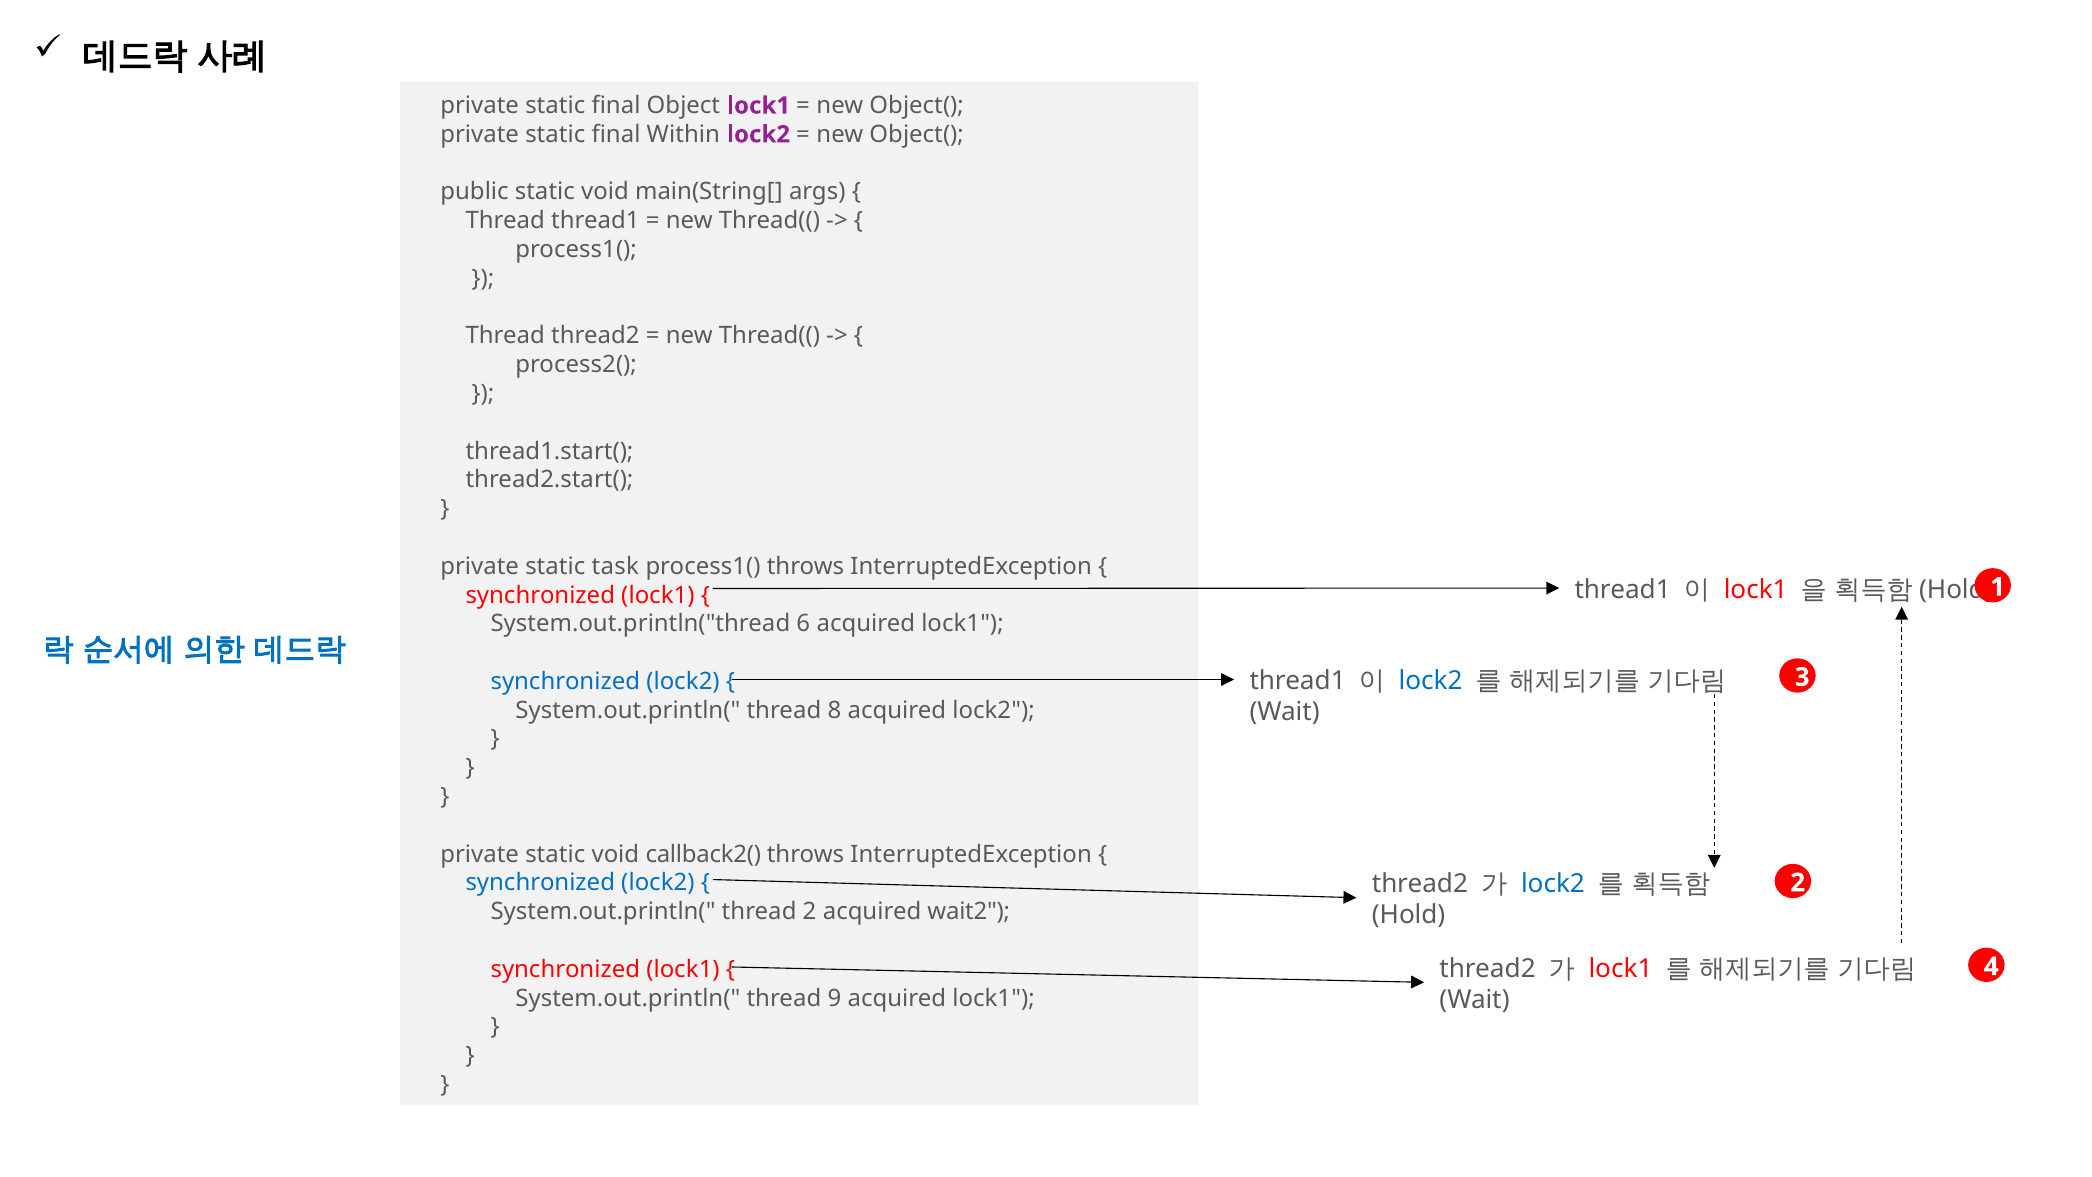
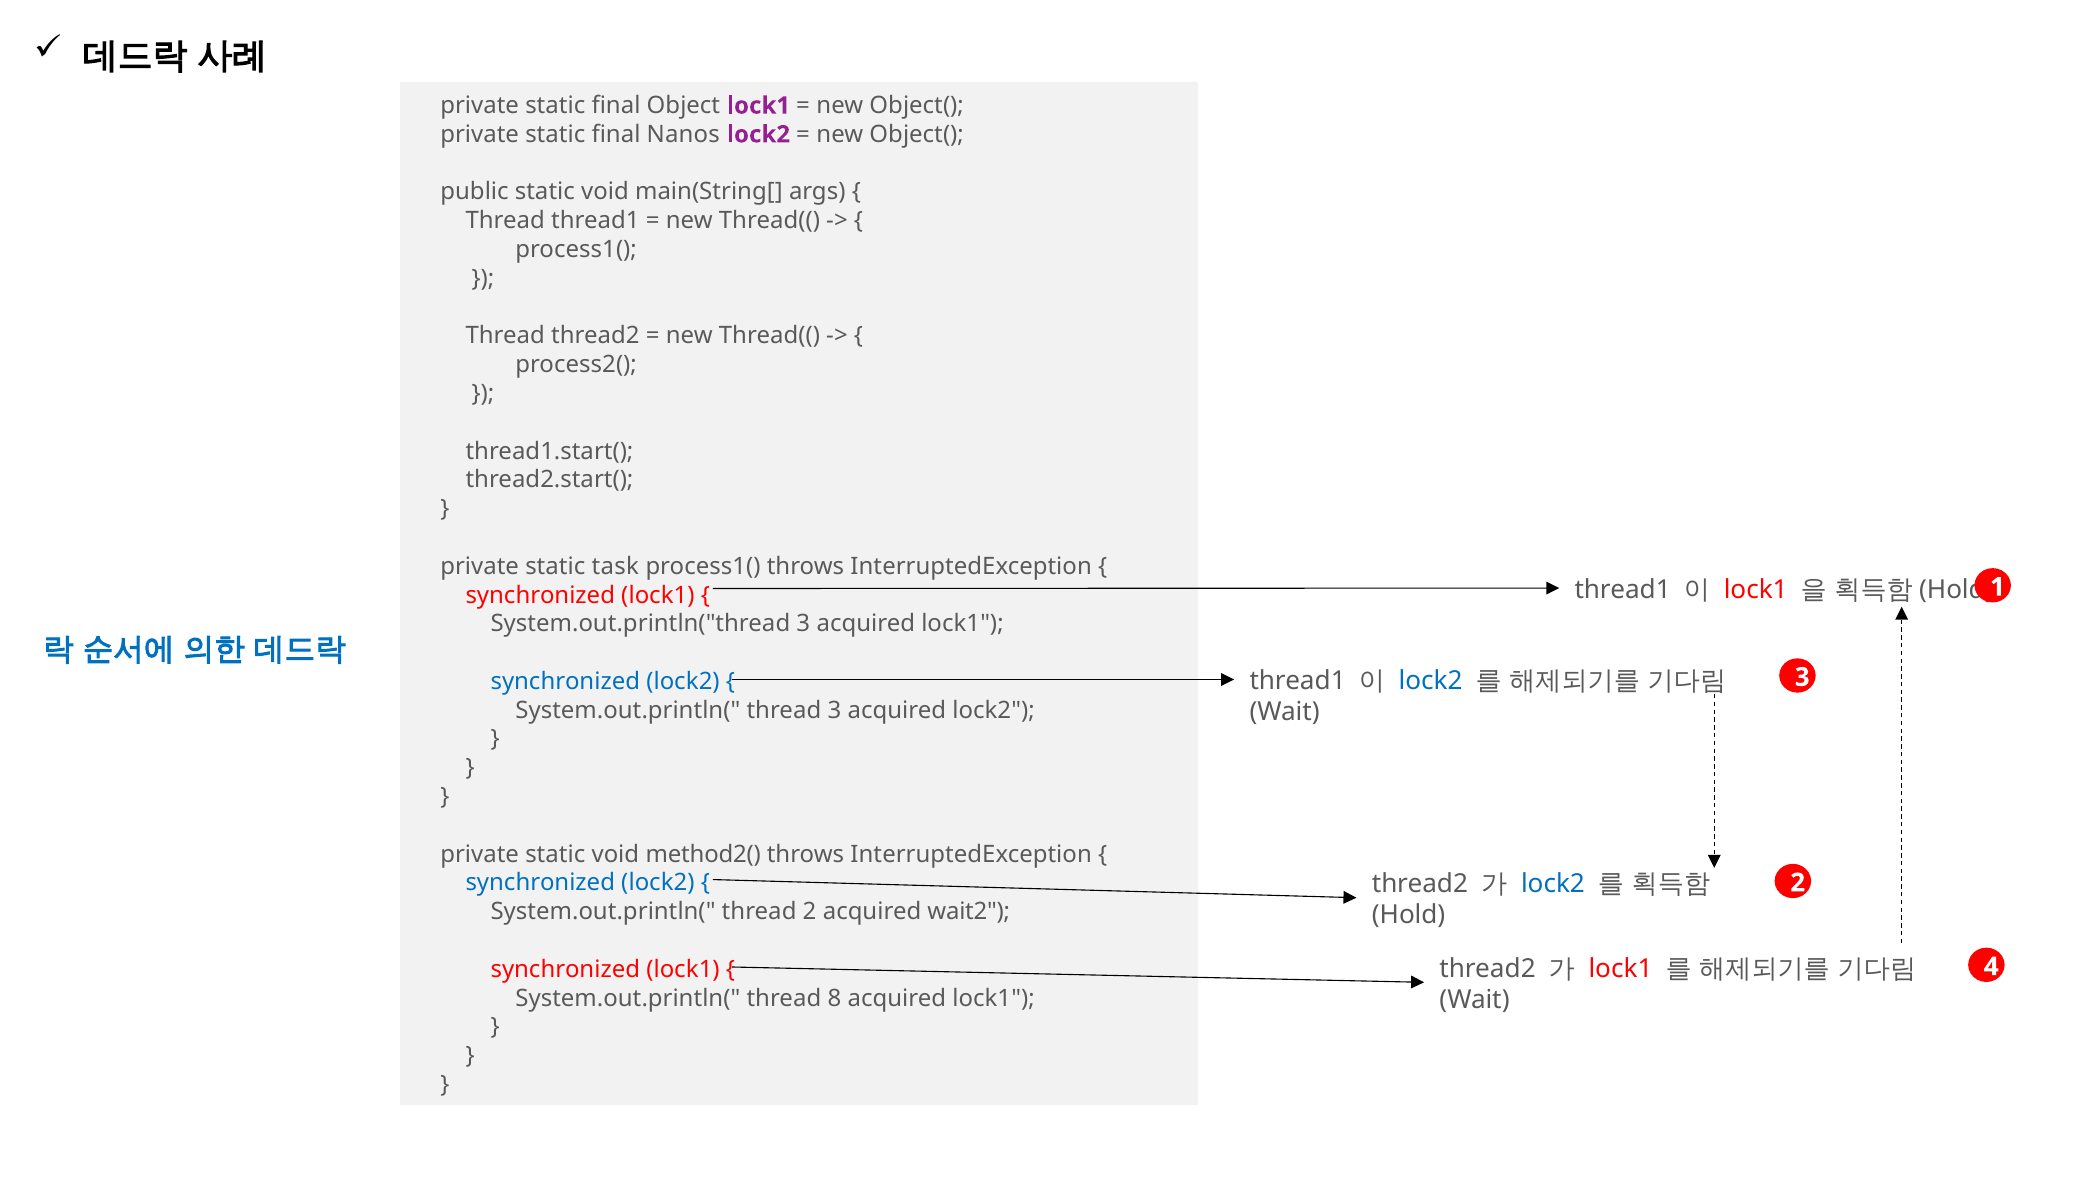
Within: Within -> Nanos
System.out.println("thread 6: 6 -> 3
thread 8: 8 -> 3
callback2(: callback2( -> method2(
9: 9 -> 8
